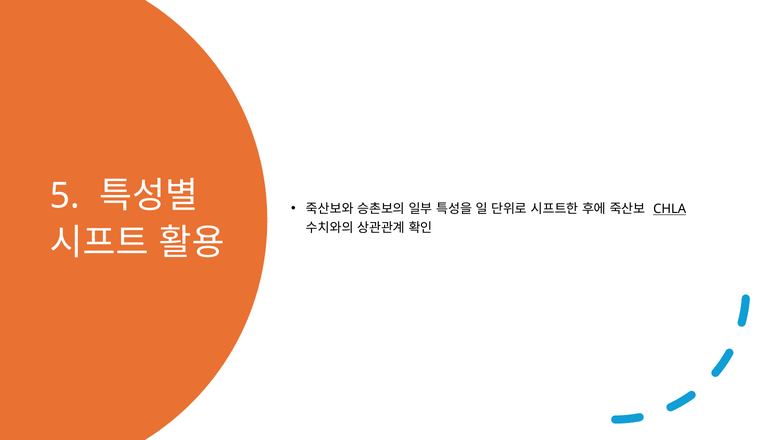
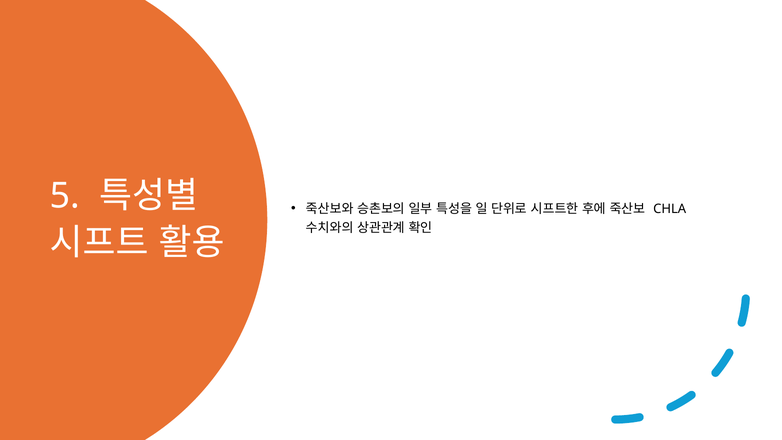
CHLA underline: present -> none
